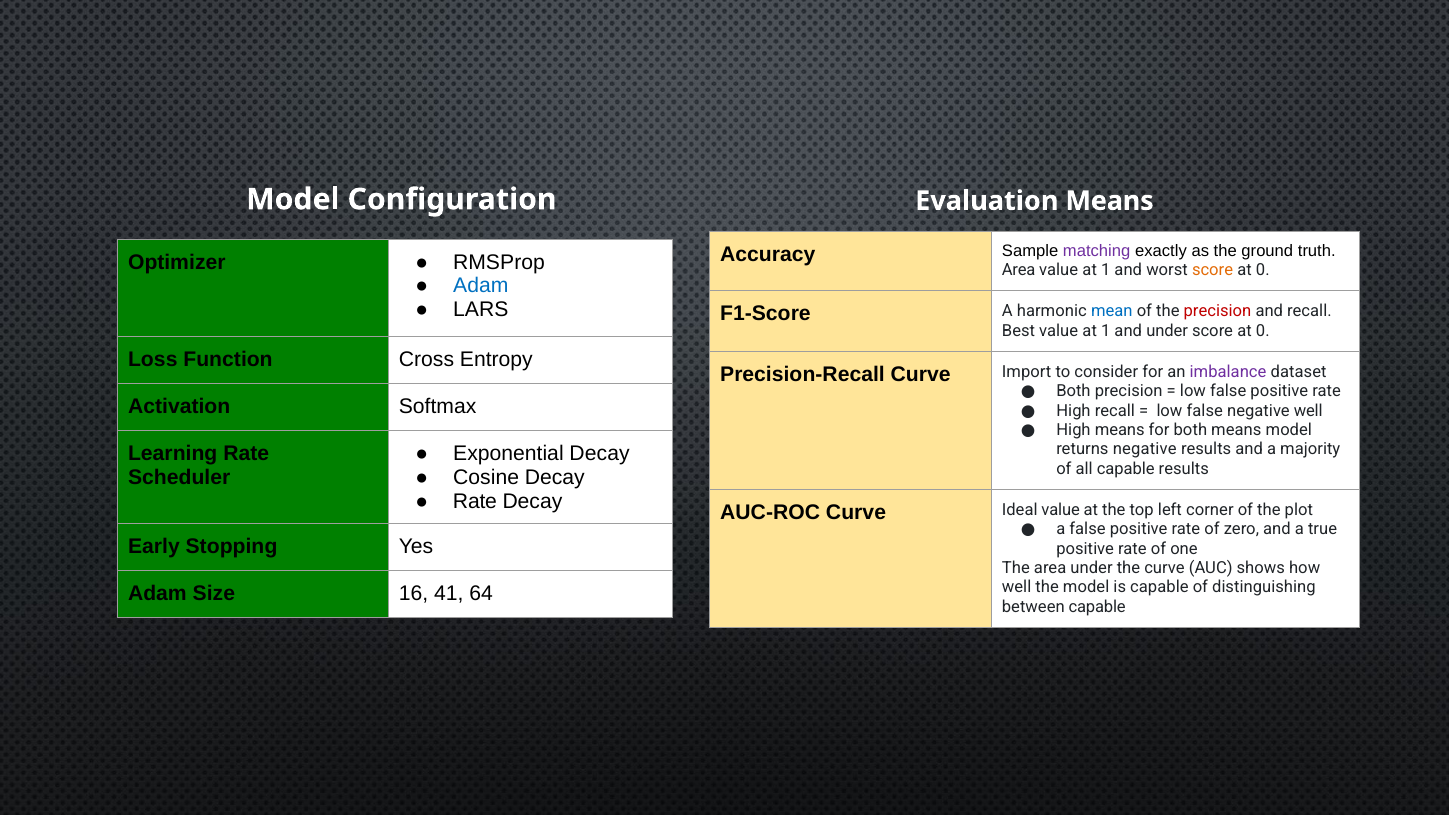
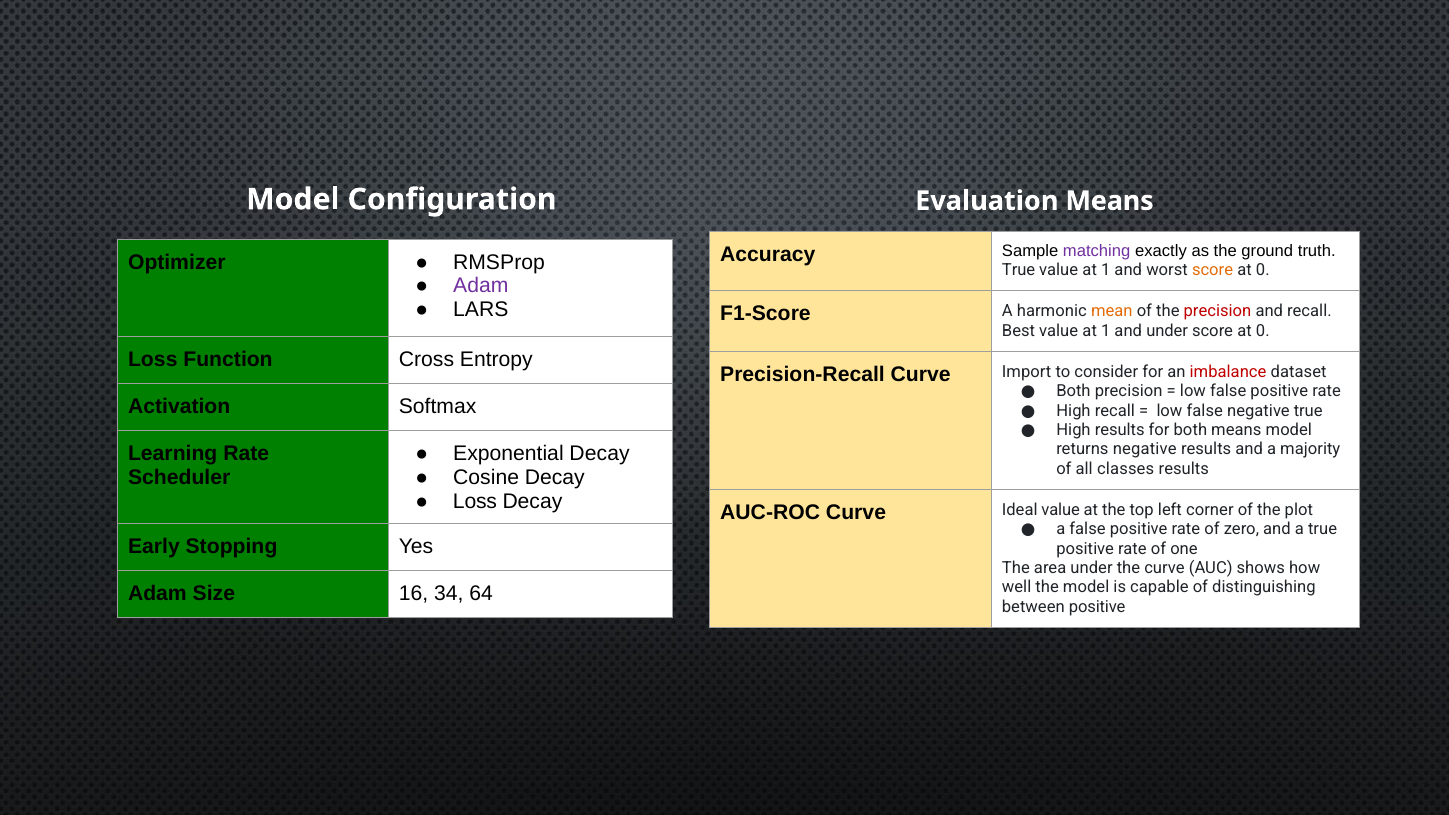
Area at (1019, 270): Area -> True
Adam at (481, 286) colour: blue -> purple
mean colour: blue -> orange
imbalance colour: purple -> red
negative well: well -> true
High means: means -> results
all capable: capable -> classes
Rate at (475, 502): Rate -> Loss
41: 41 -> 34
between capable: capable -> positive
